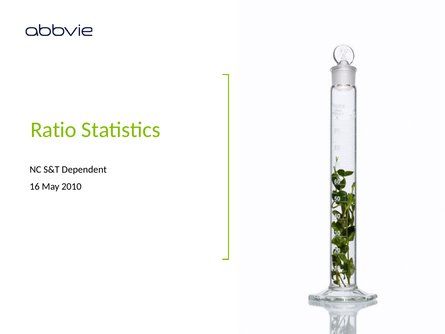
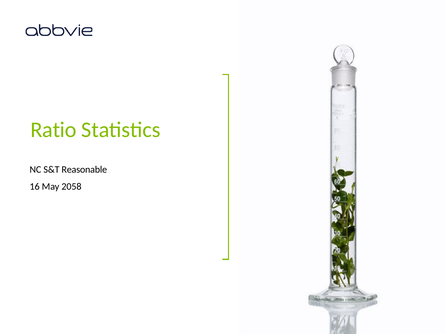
Dependent: Dependent -> Reasonable
2010: 2010 -> 2058
